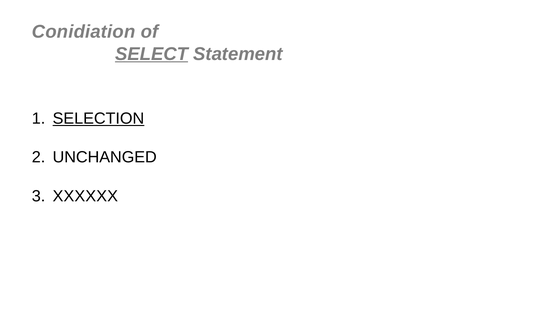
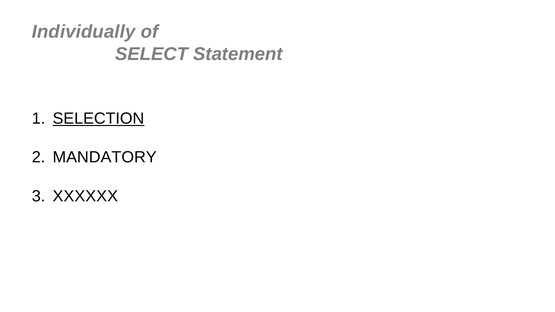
Conidiation: Conidiation -> Individually
SELECT underline: present -> none
UNCHANGED: UNCHANGED -> MANDATORY
